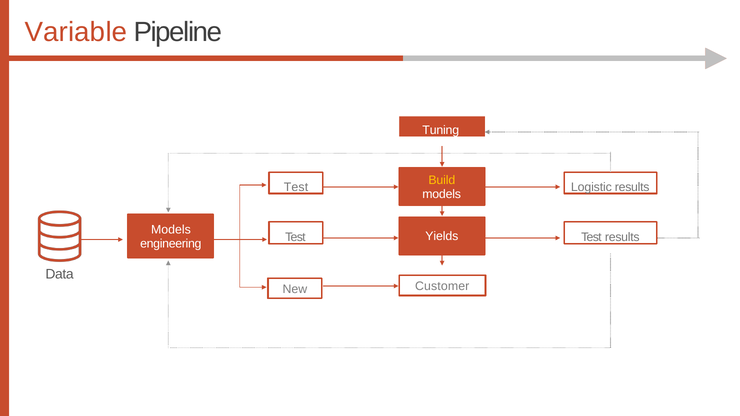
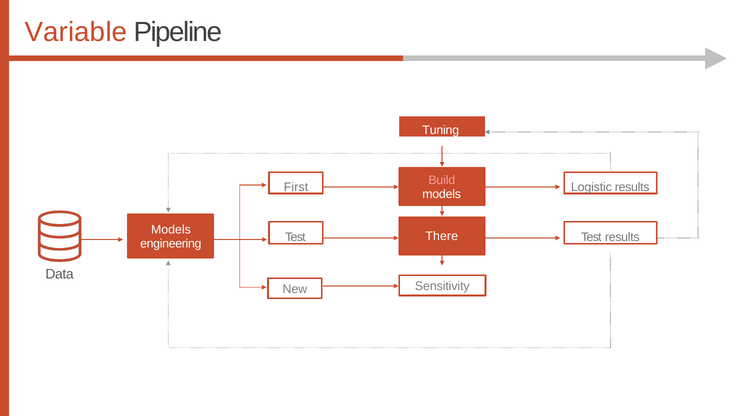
Build colour: yellow -> pink
Test at (296, 187): Test -> First
Yields: Yields -> There
Customer: Customer -> Sensitivity
